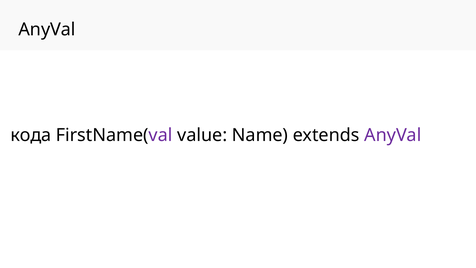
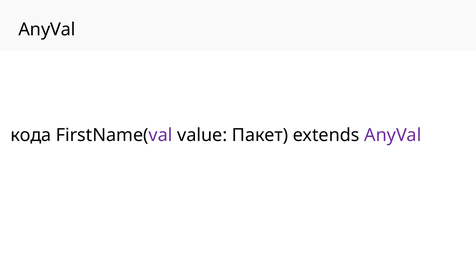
Name: Name -> Пакет
